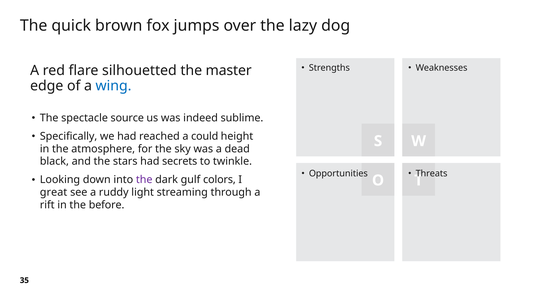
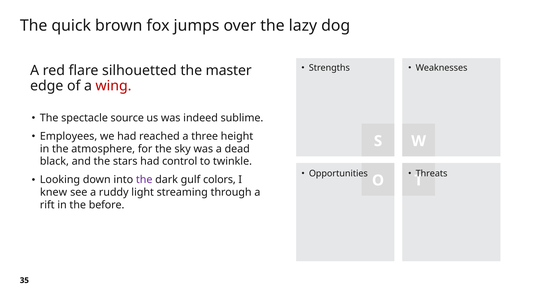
wing colour: blue -> red
Specifically: Specifically -> Employees
could: could -> three
secrets: secrets -> control
great: great -> knew
